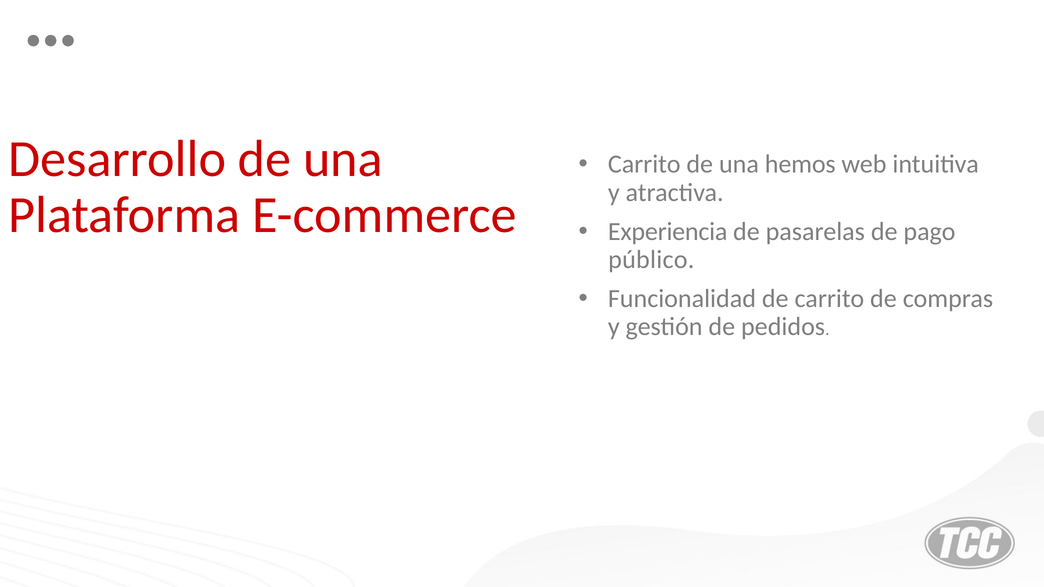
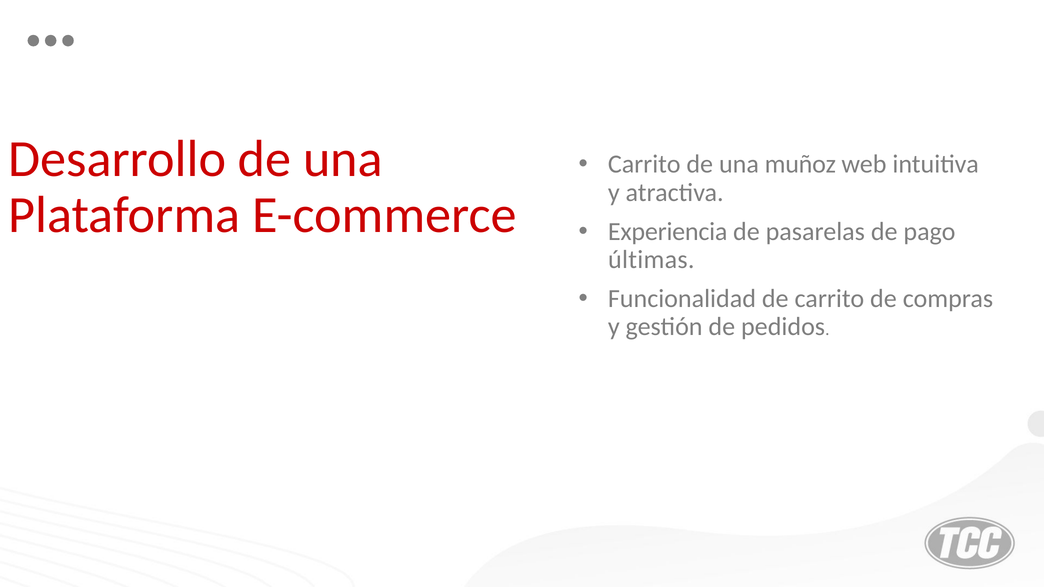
hemos: hemos -> muñoz
público: público -> últimas
